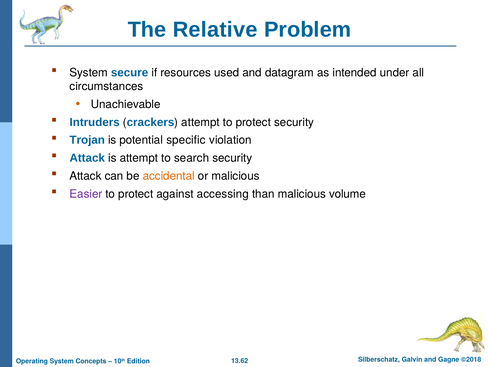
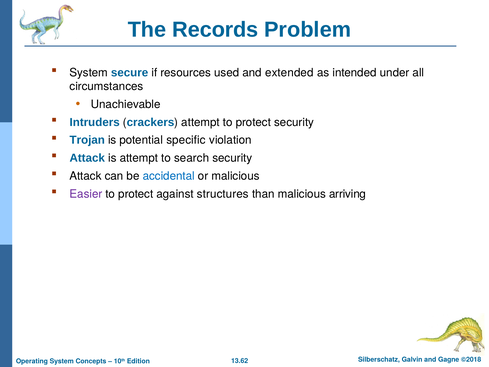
Relative: Relative -> Records
datagram: datagram -> extended
accidental colour: orange -> blue
accessing: accessing -> structures
volume: volume -> arriving
